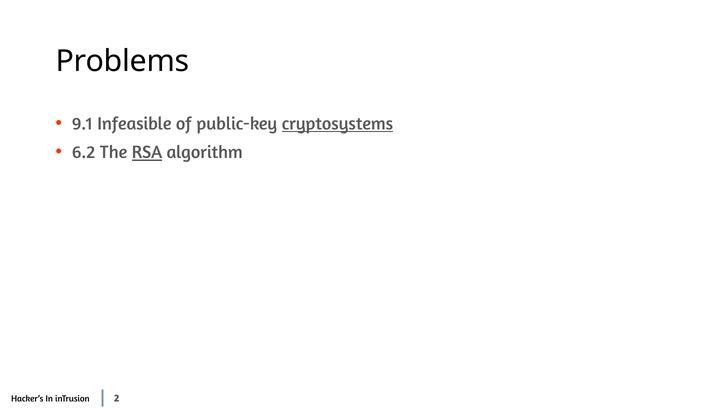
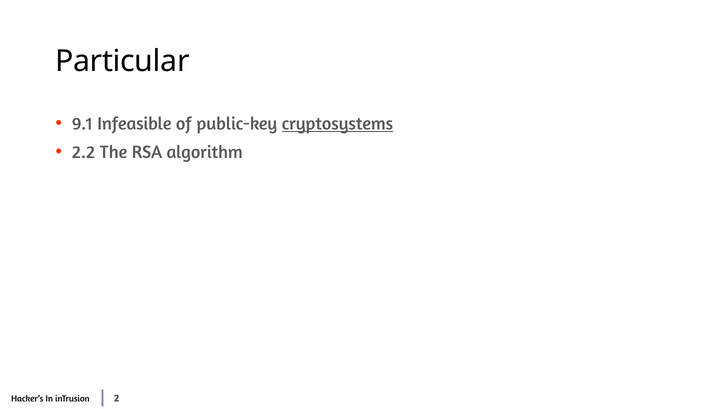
Problems: Problems -> Particular
6.2: 6.2 -> 2.2
RSA underline: present -> none
